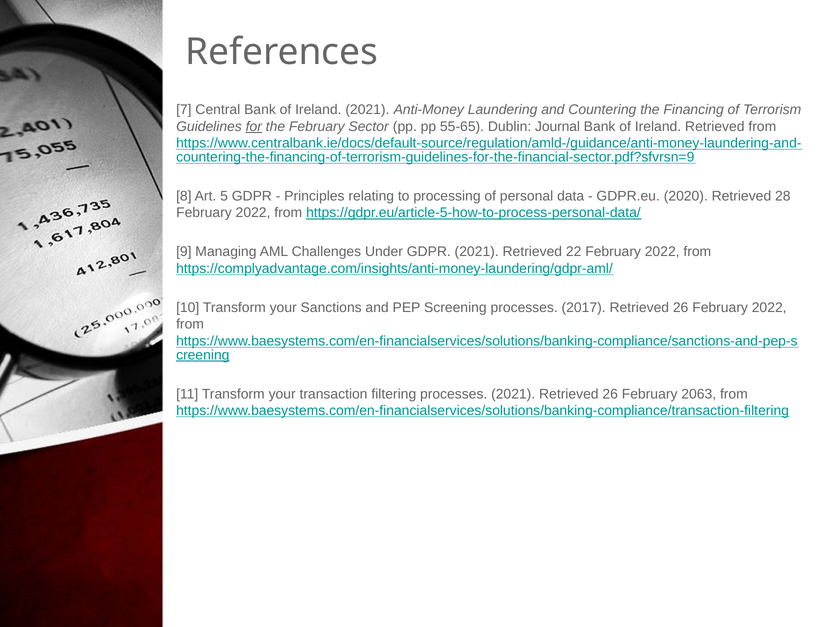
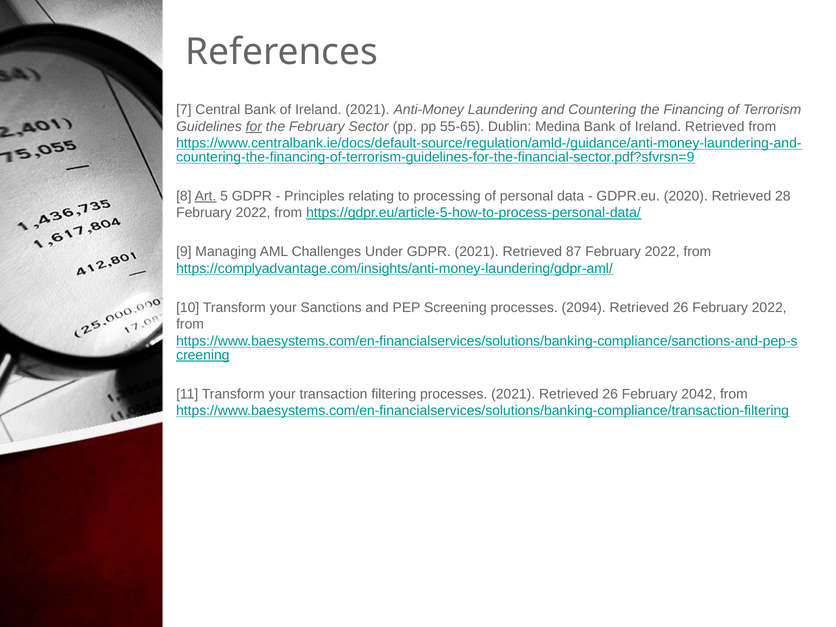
Journal: Journal -> Medina
Art underline: none -> present
22: 22 -> 87
2017: 2017 -> 2094
2063: 2063 -> 2042
